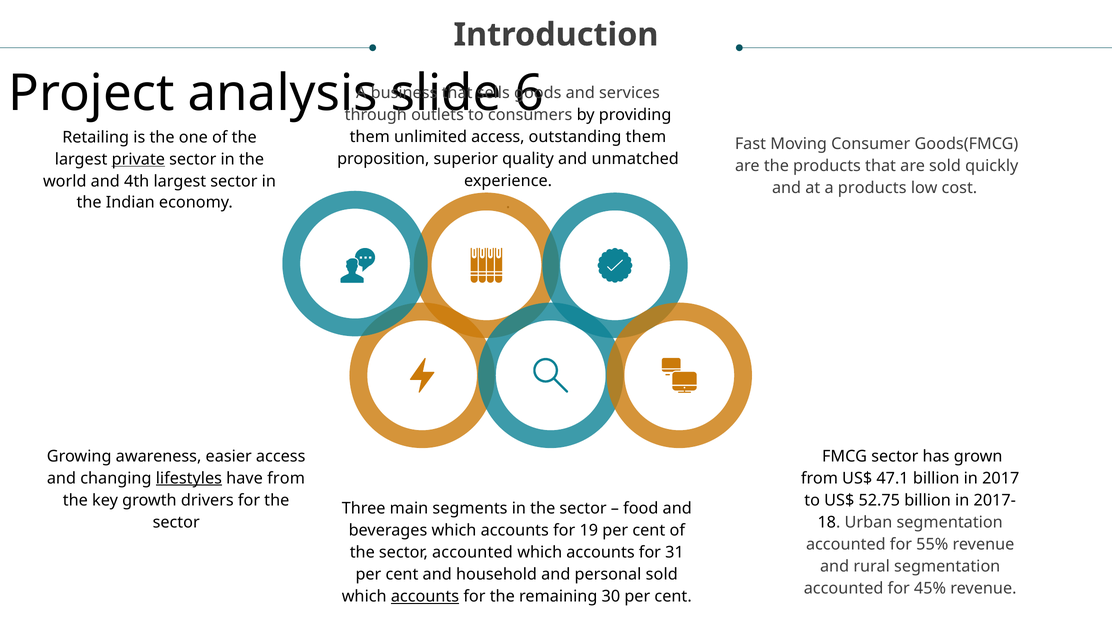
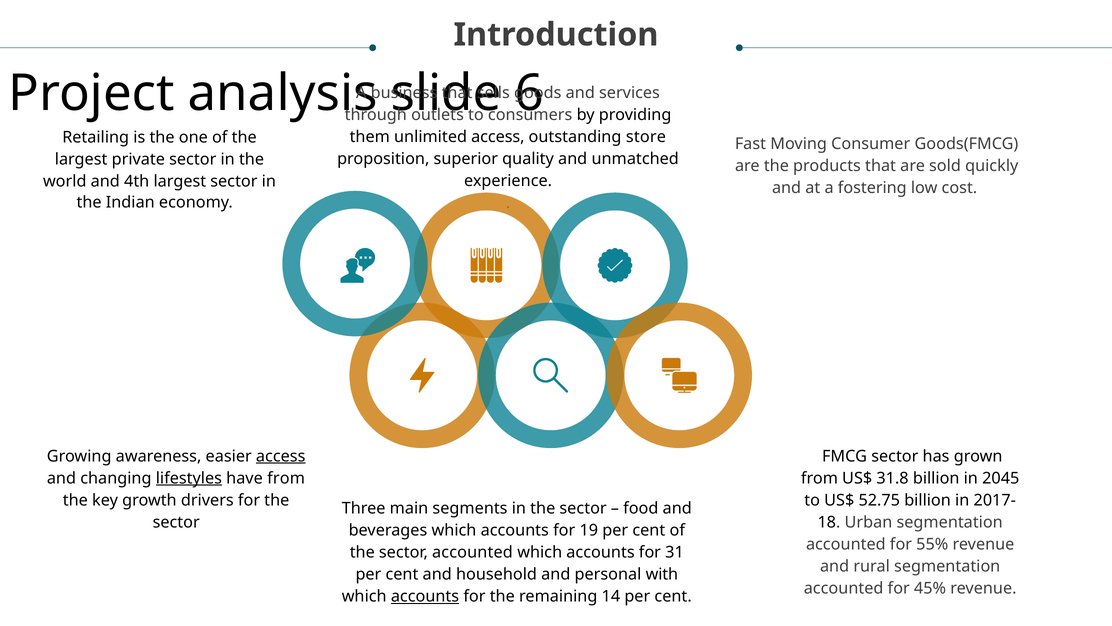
outstanding them: them -> store
private underline: present -> none
a products: products -> fostering
access at (281, 456) underline: none -> present
47.1: 47.1 -> 31.8
2017: 2017 -> 2045
personal sold: sold -> with
30: 30 -> 14
